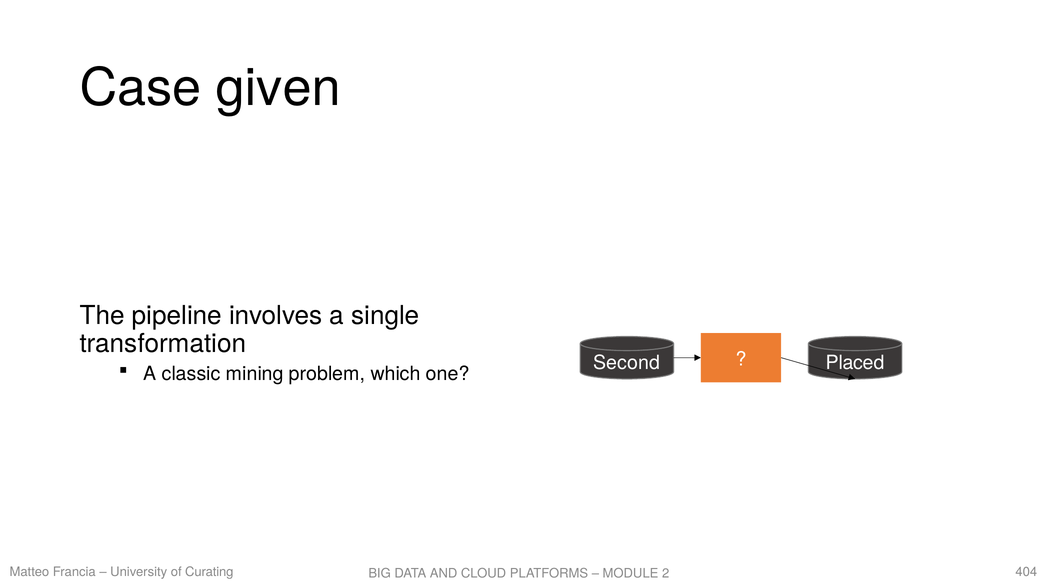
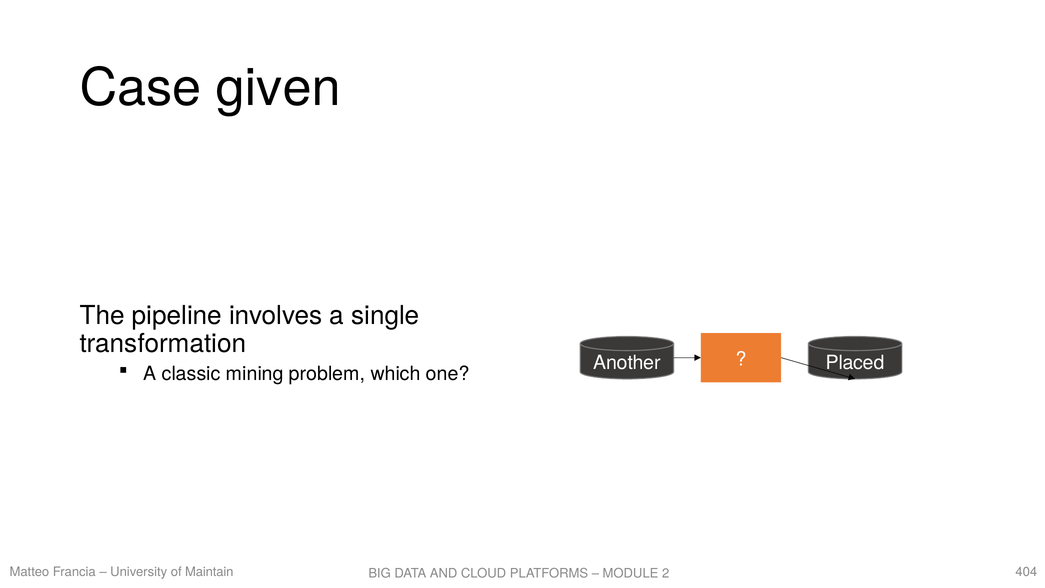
Second: Second -> Another
Curating: Curating -> Maintain
